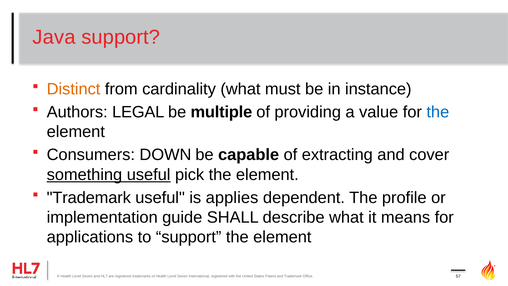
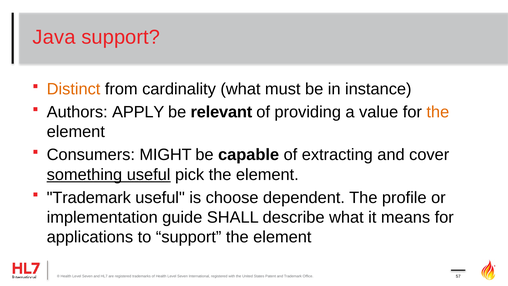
LEGAL: LEGAL -> APPLY
multiple: multiple -> relevant
the at (438, 112) colour: blue -> orange
DOWN: DOWN -> MIGHT
applies: applies -> choose
